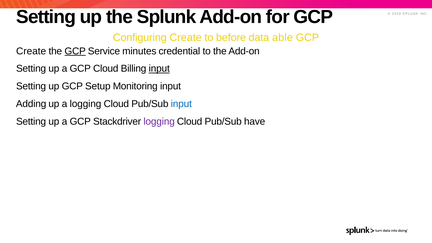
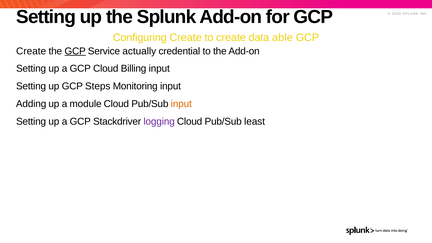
to before: before -> create
minutes: minutes -> actually
input at (159, 69) underline: present -> none
Setup: Setup -> Steps
a logging: logging -> module
input at (181, 104) colour: blue -> orange
have: have -> least
